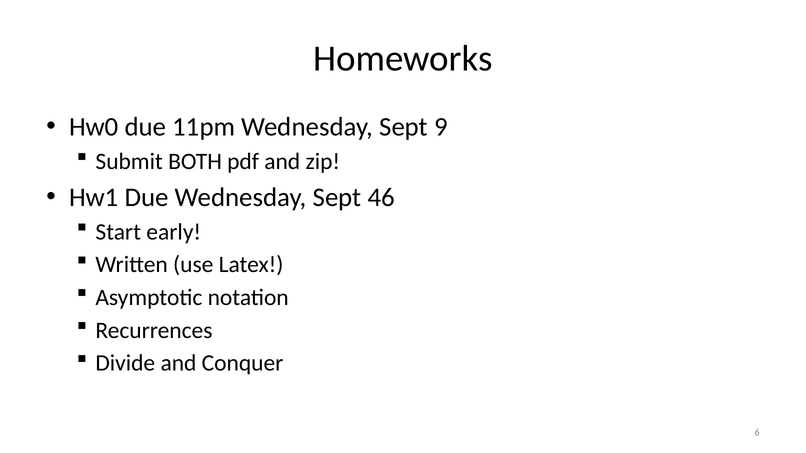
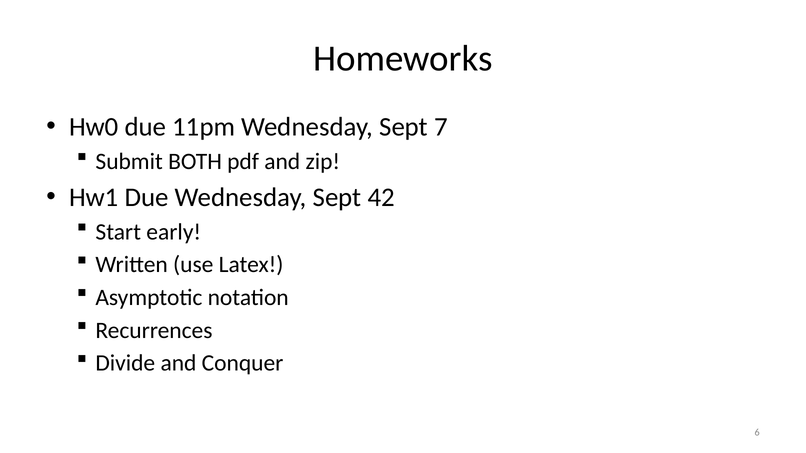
9: 9 -> 7
46: 46 -> 42
